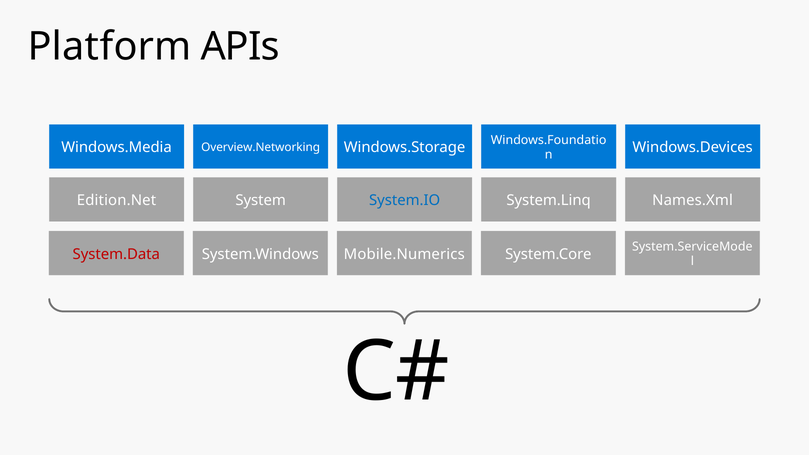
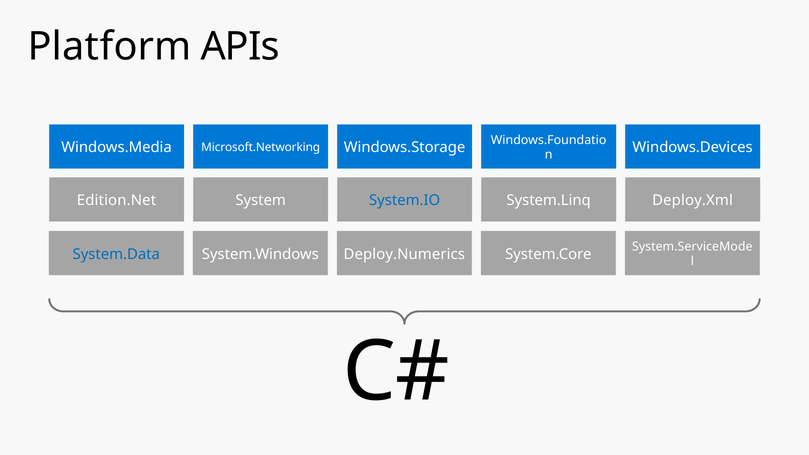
Overview.Networking: Overview.Networking -> Microsoft.Networking
Names.Xml: Names.Xml -> Deploy.Xml
System.Data colour: red -> blue
Mobile.Numerics: Mobile.Numerics -> Deploy.Numerics
